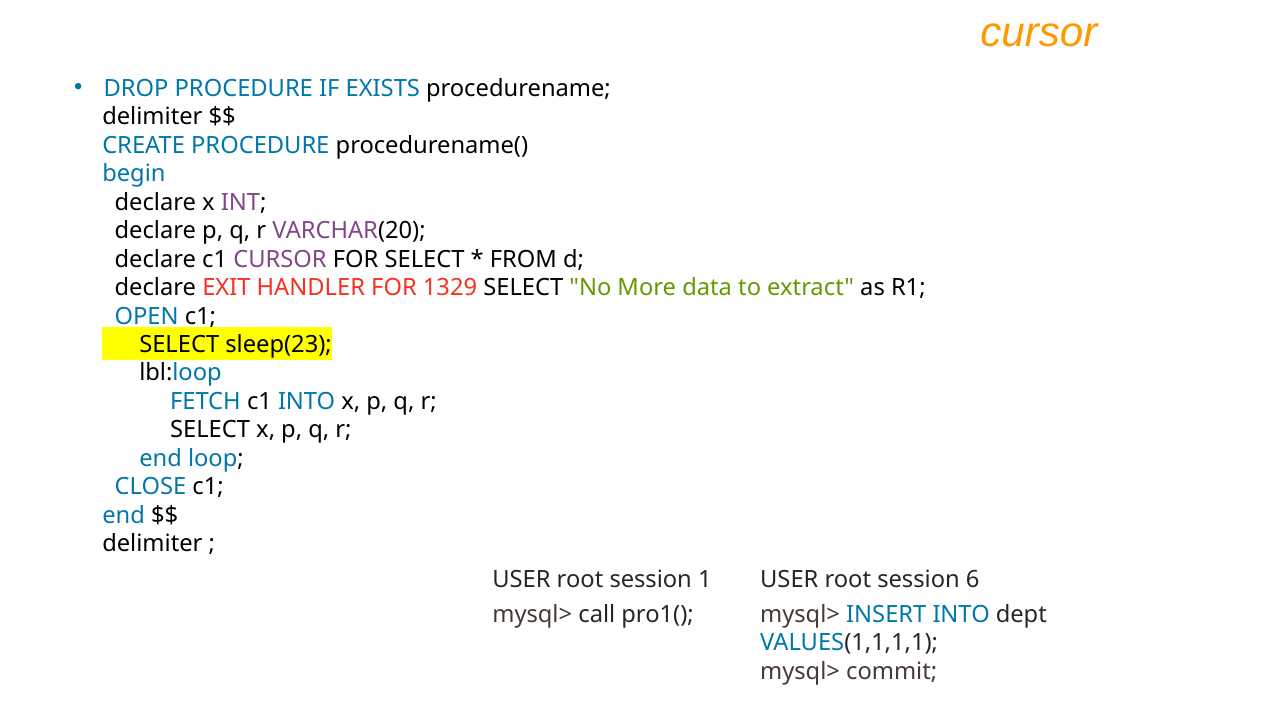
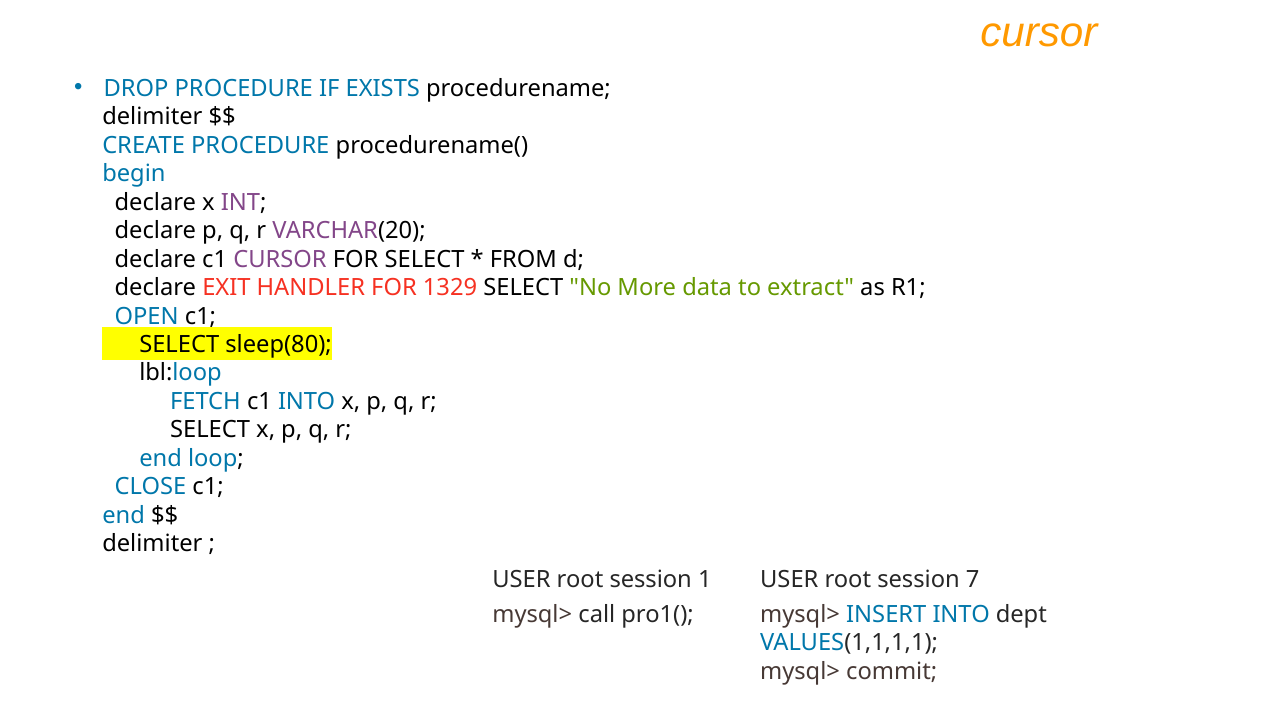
sleep(23: sleep(23 -> sleep(80
6: 6 -> 7
